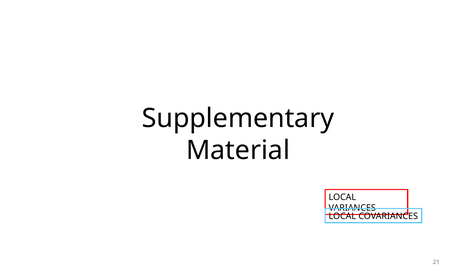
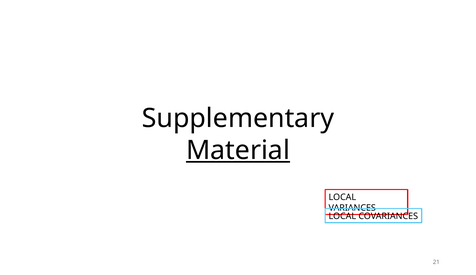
Material underline: none -> present
